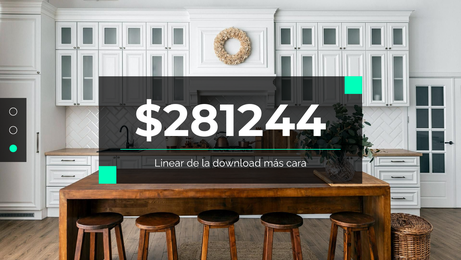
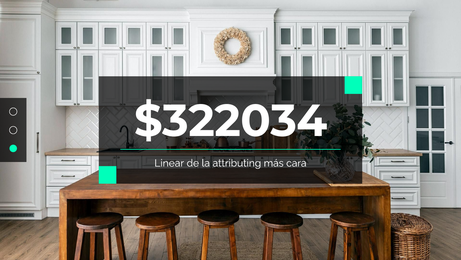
$281244: $281244 -> $322034
download: download -> attributing
